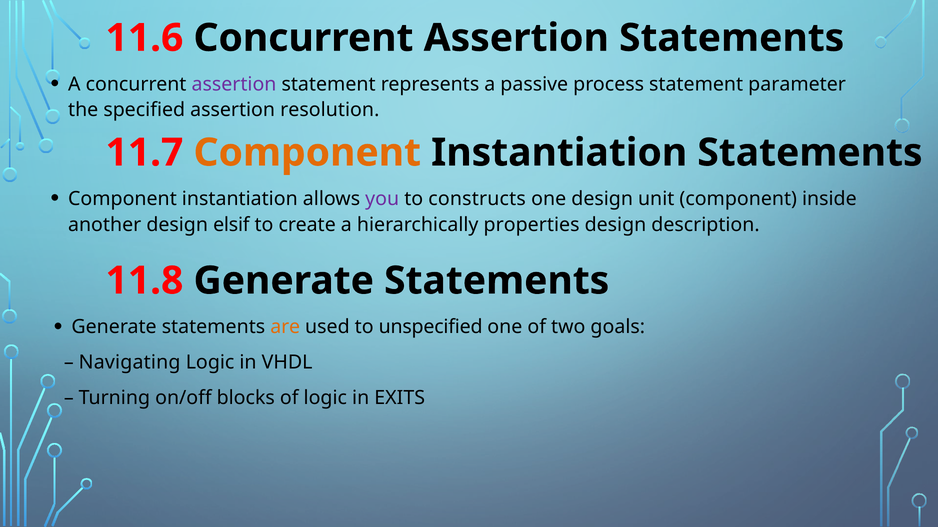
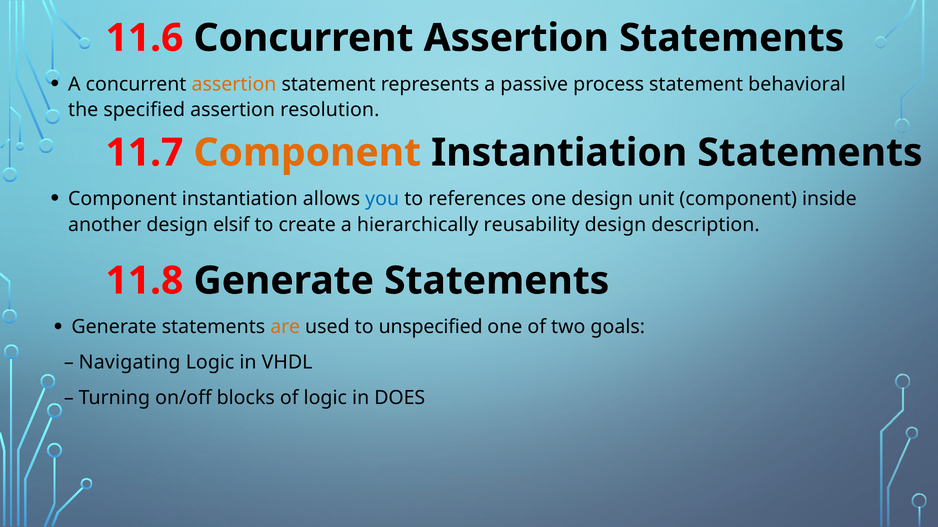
assertion at (234, 84) colour: purple -> orange
parameter: parameter -> behavioral
you colour: purple -> blue
constructs: constructs -> references
properties: properties -> reusability
EXITS: EXITS -> DOES
